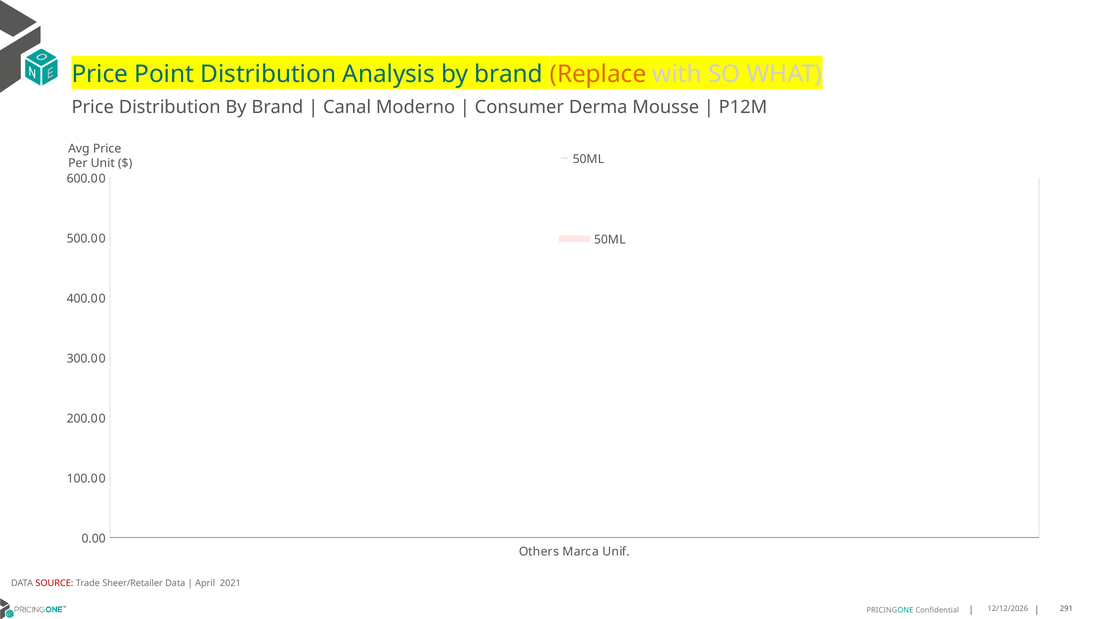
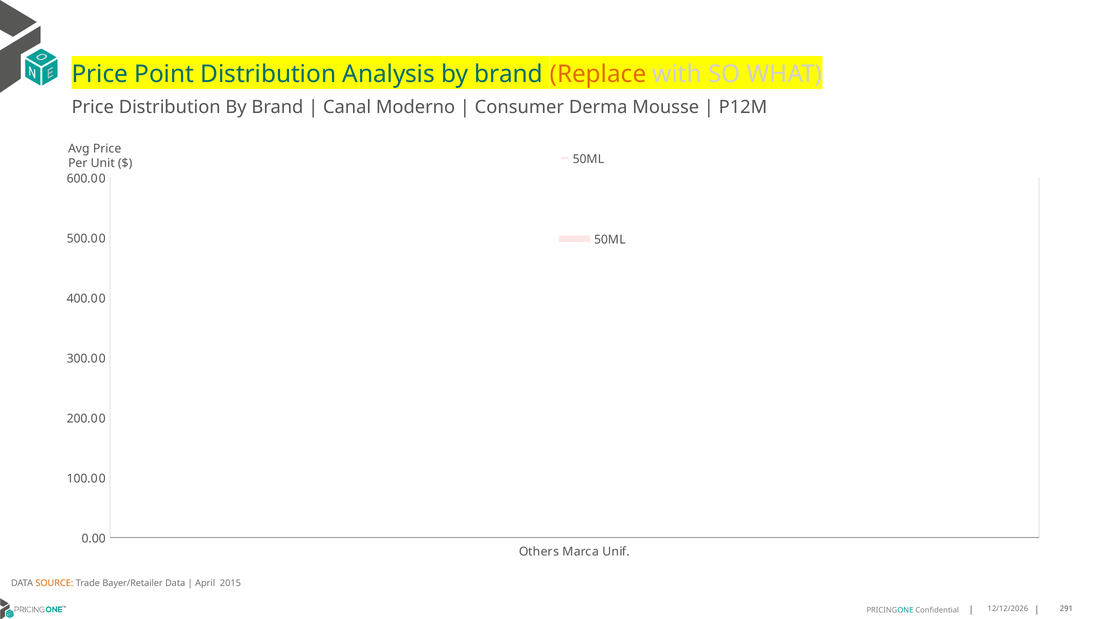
SOURCE colour: red -> orange
Sheer/Retailer: Sheer/Retailer -> Bayer/Retailer
2021: 2021 -> 2015
